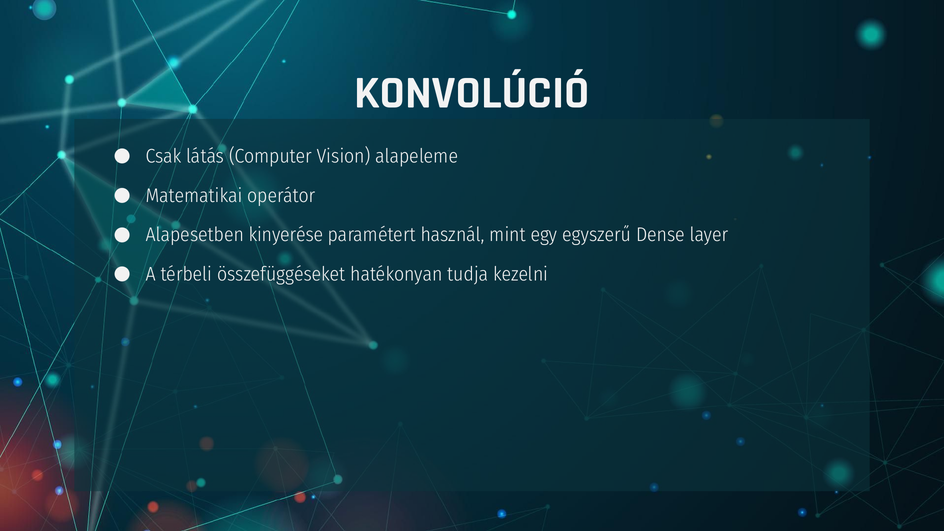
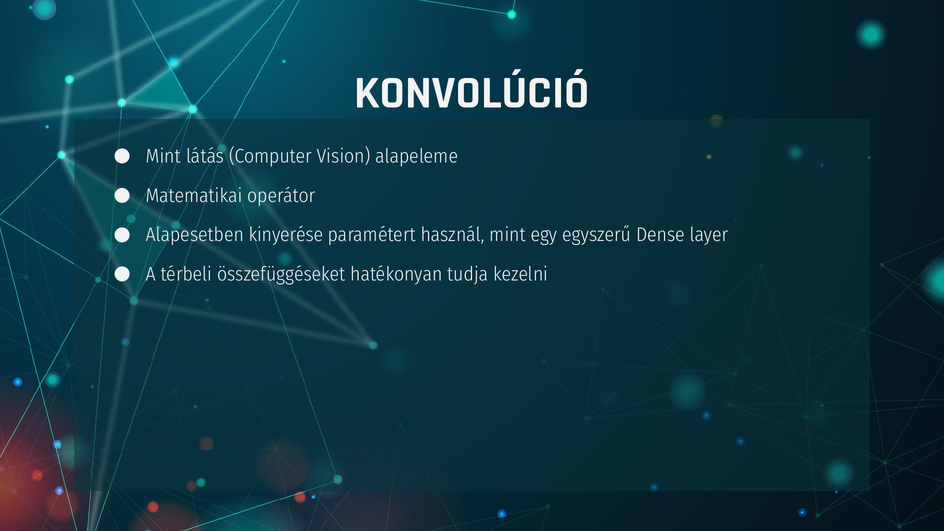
Csak at (164, 156): Csak -> Mint
